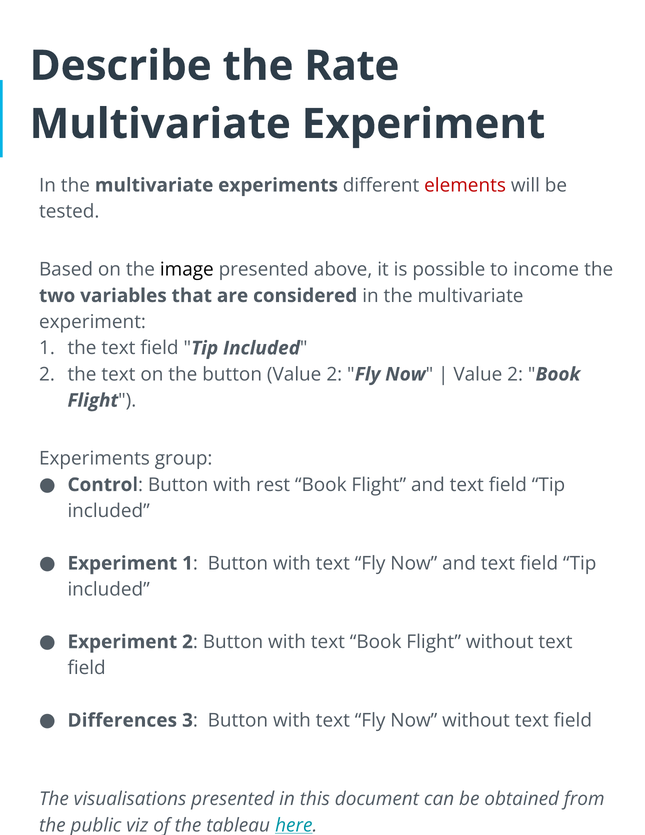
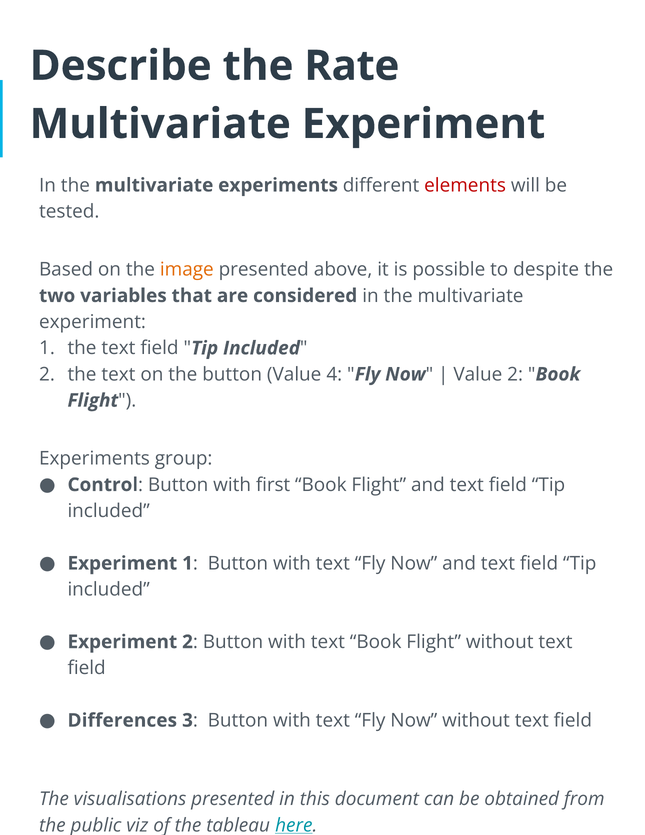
image colour: black -> orange
income: income -> despite
button Value 2: 2 -> 4
rest: rest -> first
